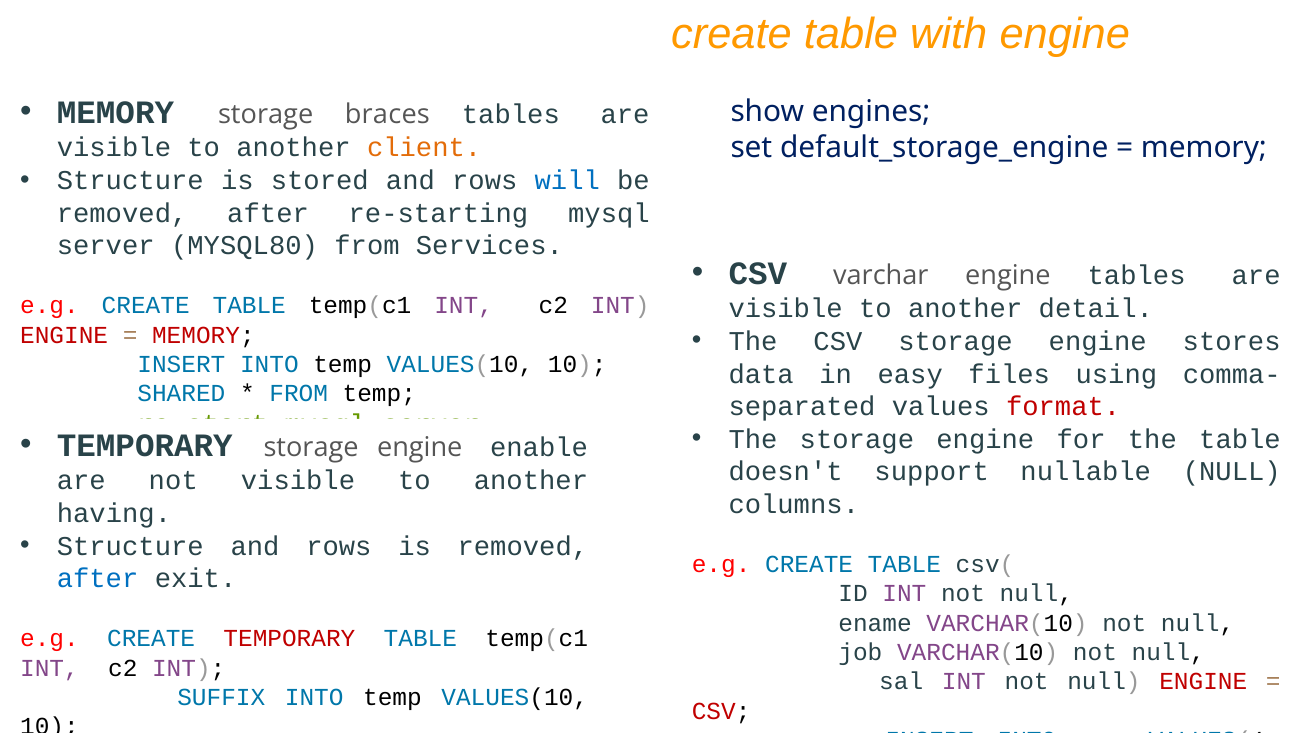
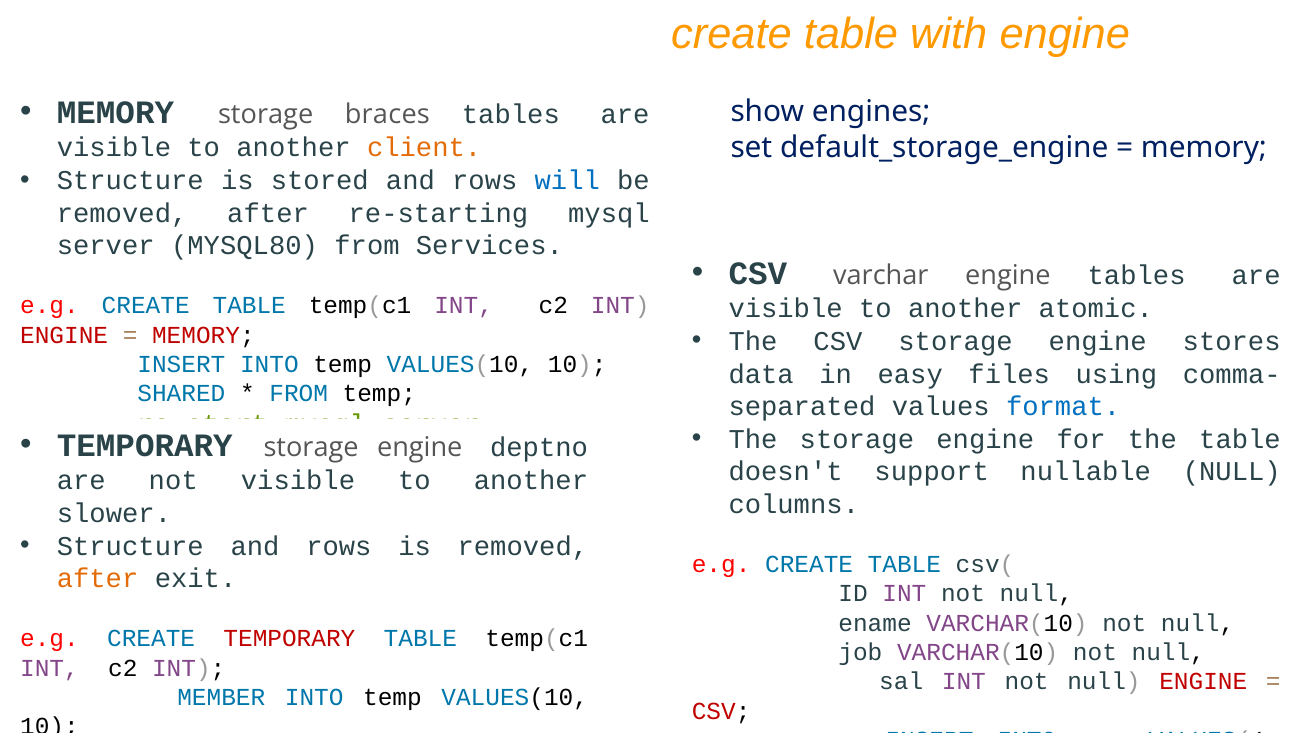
detail: detail -> atomic
format colour: red -> blue
enable: enable -> deptno
having: having -> slower
after at (98, 579) colour: blue -> orange
SUFFIX: SUFFIX -> MEMBER
